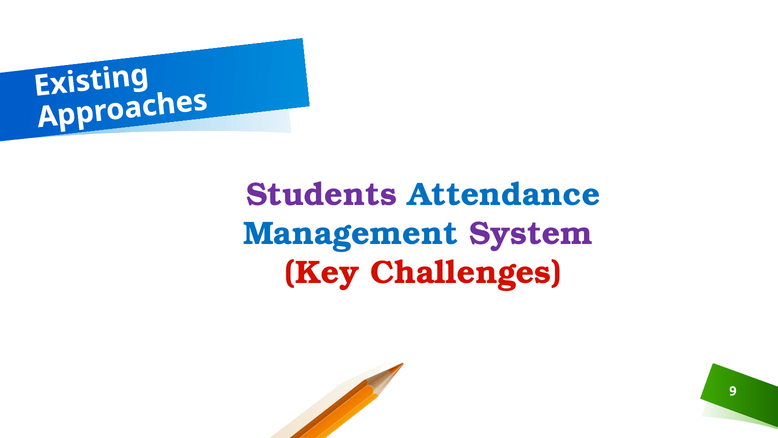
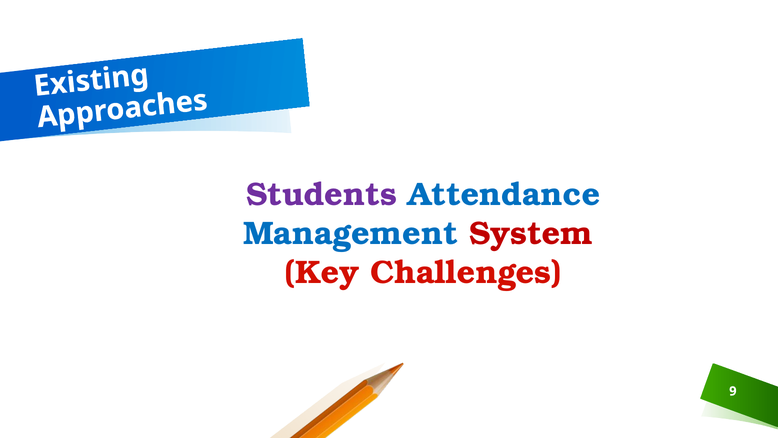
System colour: purple -> red
